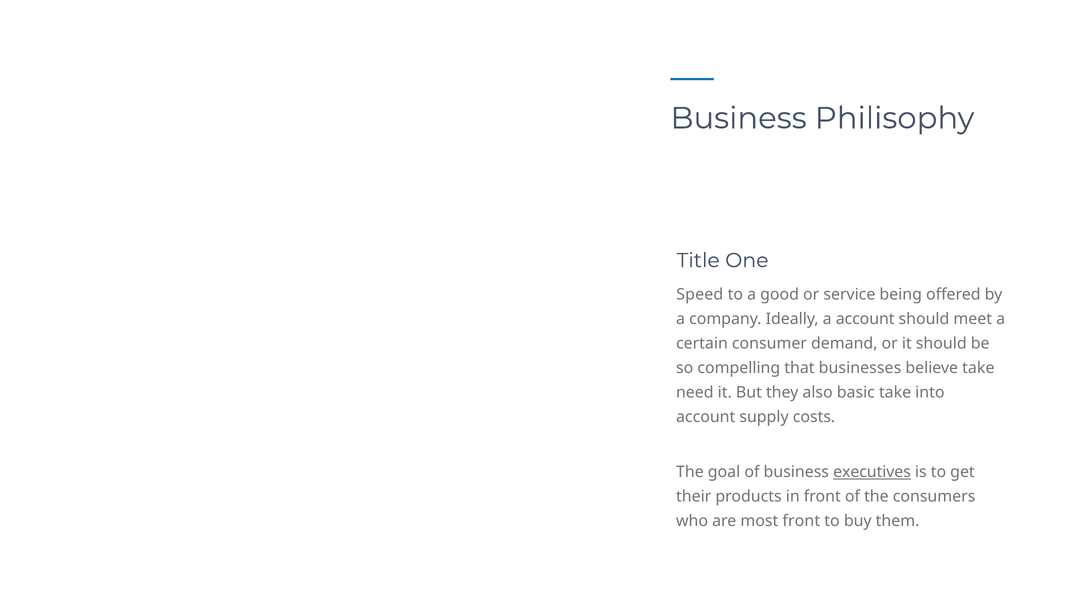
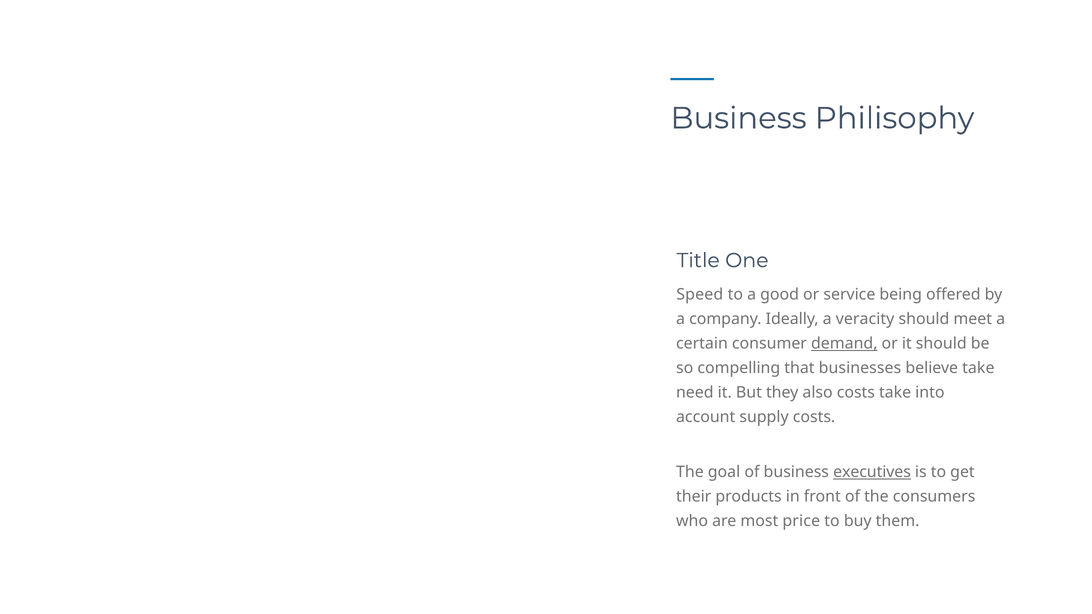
a account: account -> veracity
demand underline: none -> present
also basic: basic -> costs
most front: front -> price
